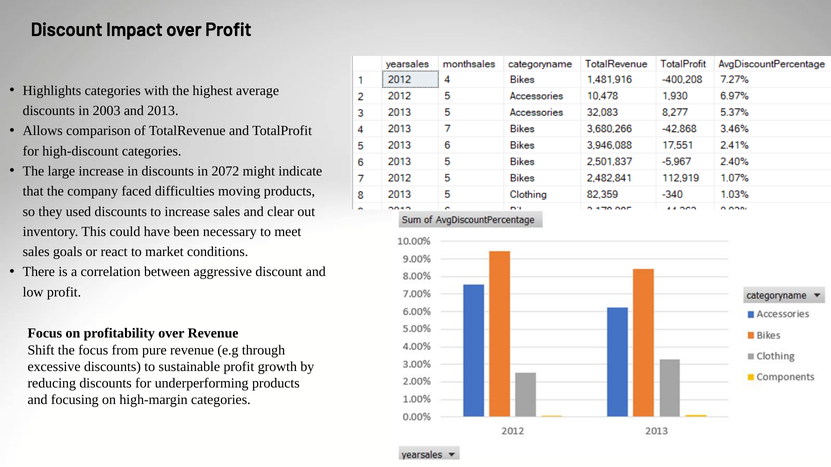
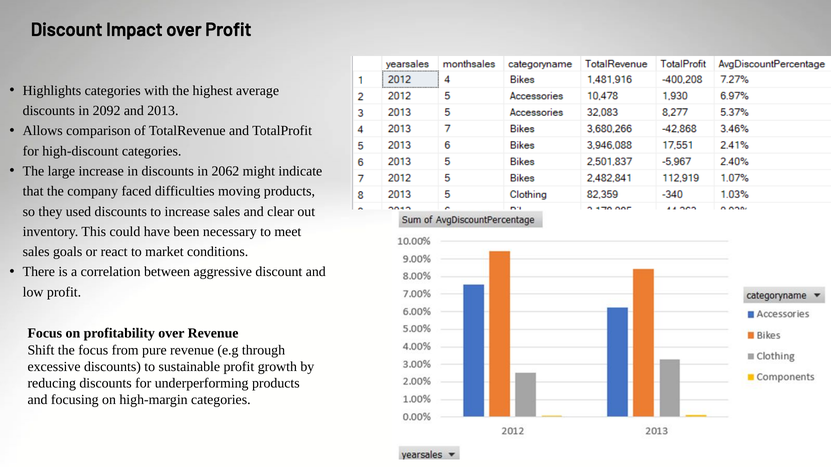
2003: 2003 -> 2092
2072: 2072 -> 2062
